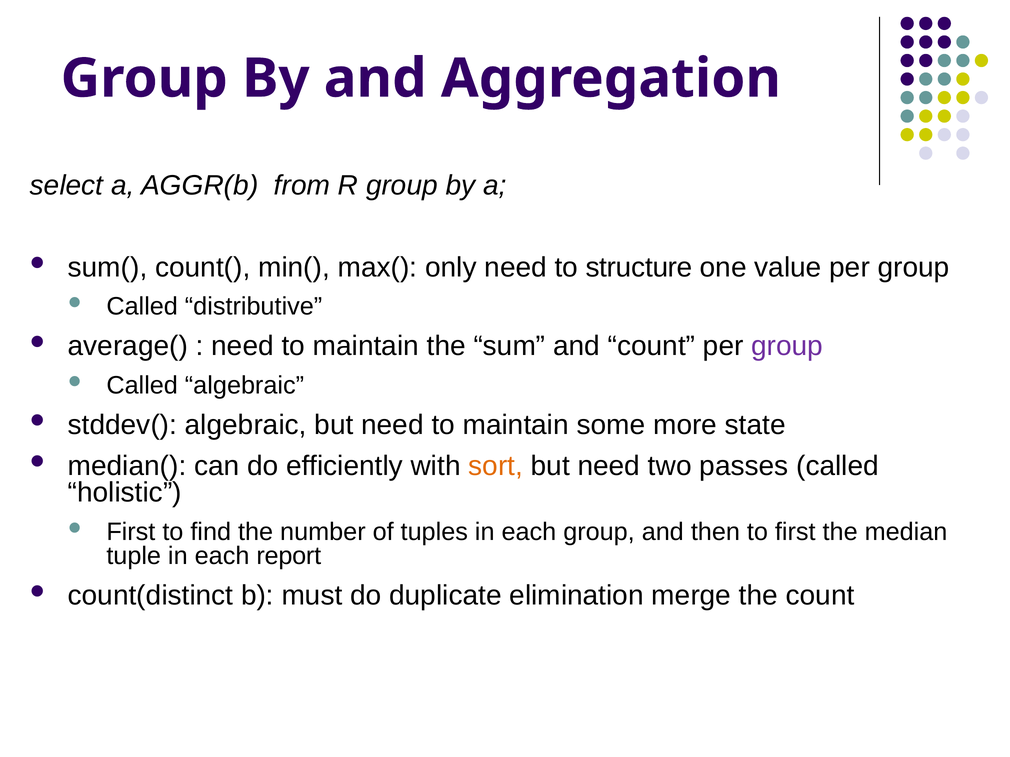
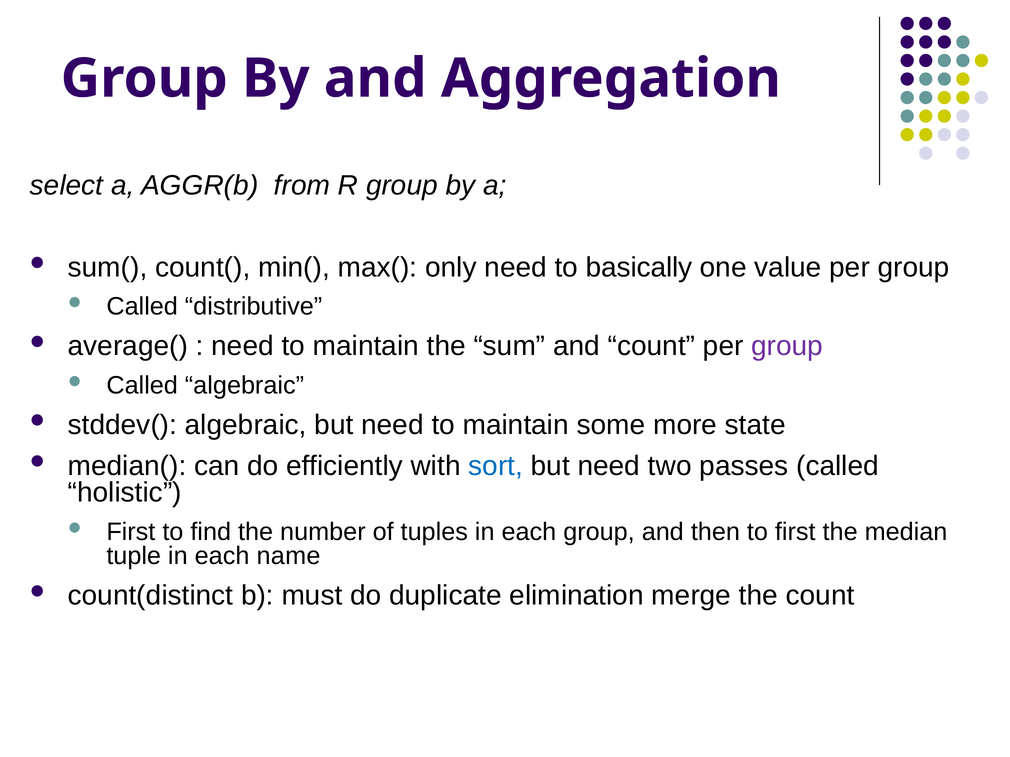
structure: structure -> basically
sort colour: orange -> blue
report: report -> name
